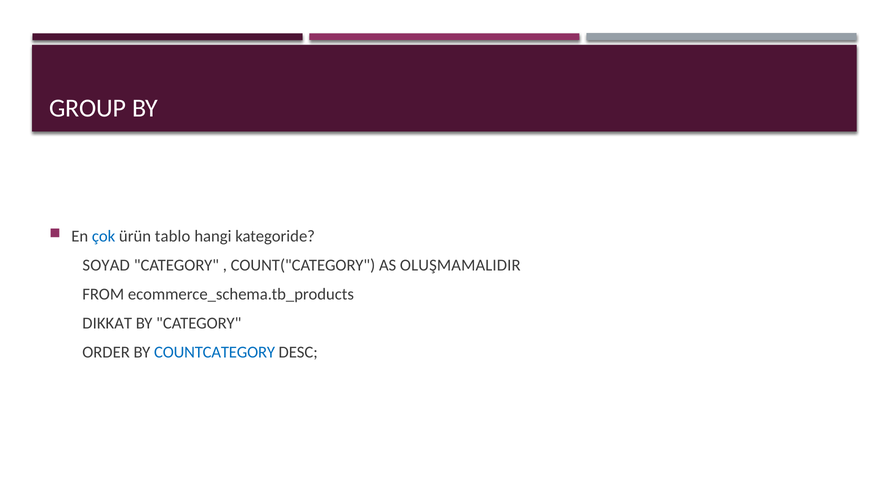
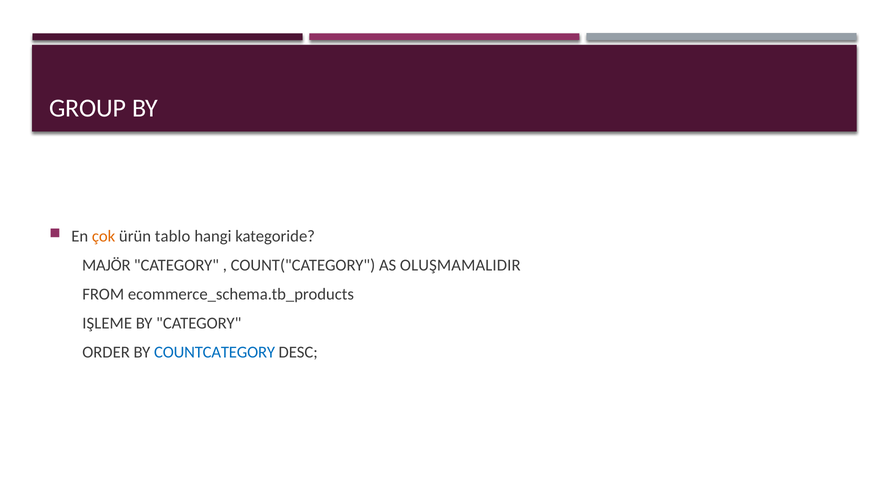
çok colour: blue -> orange
SOYAD: SOYAD -> MAJÖR
DIKKAT: DIKKAT -> IŞLEME
